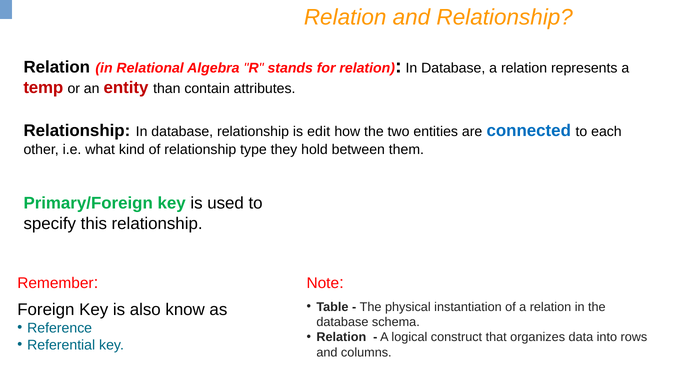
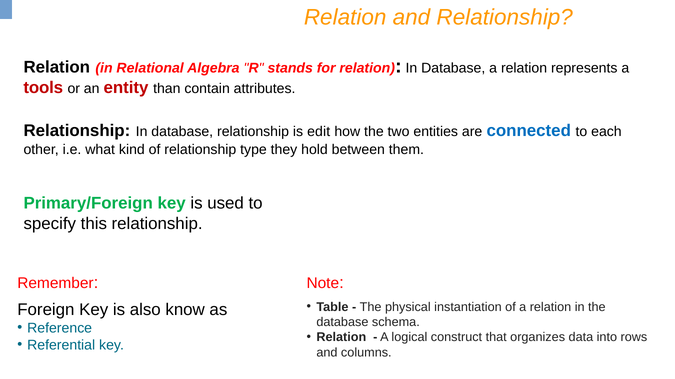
temp: temp -> tools
